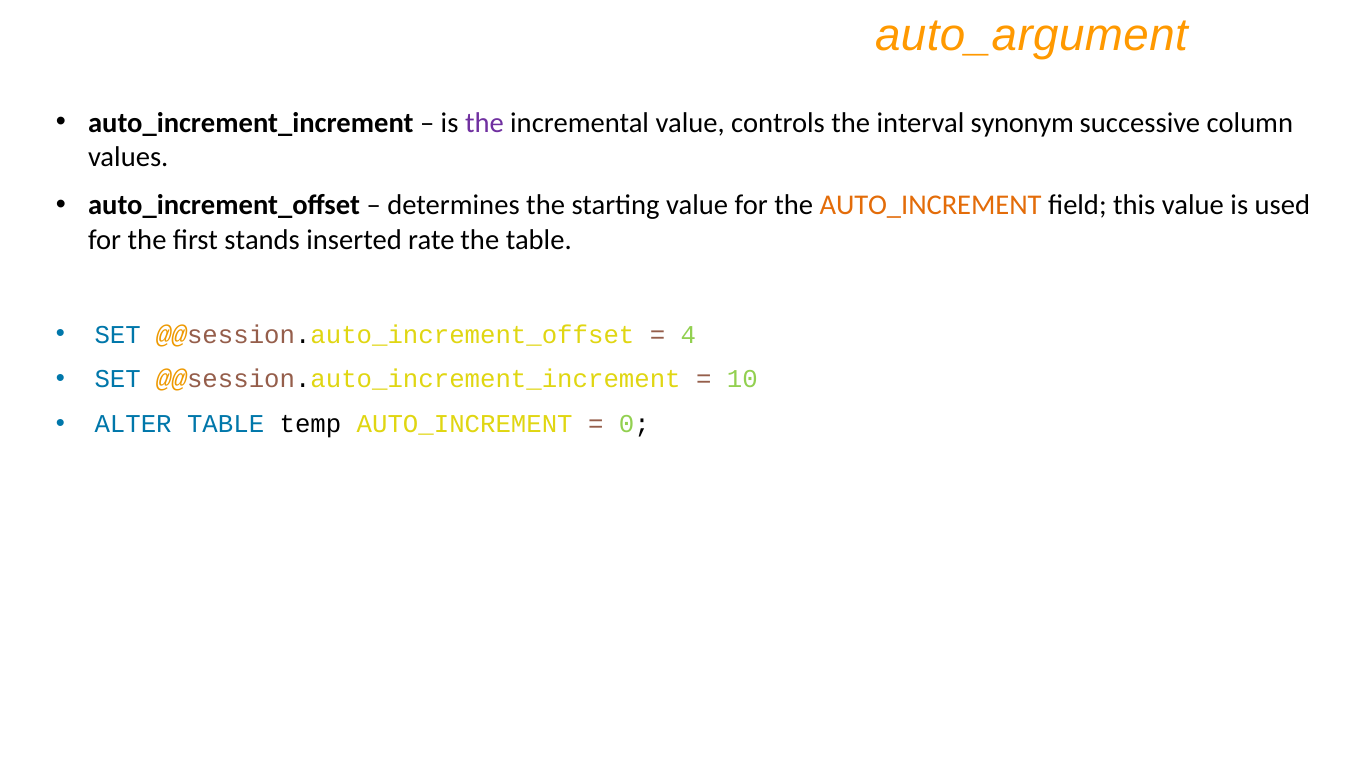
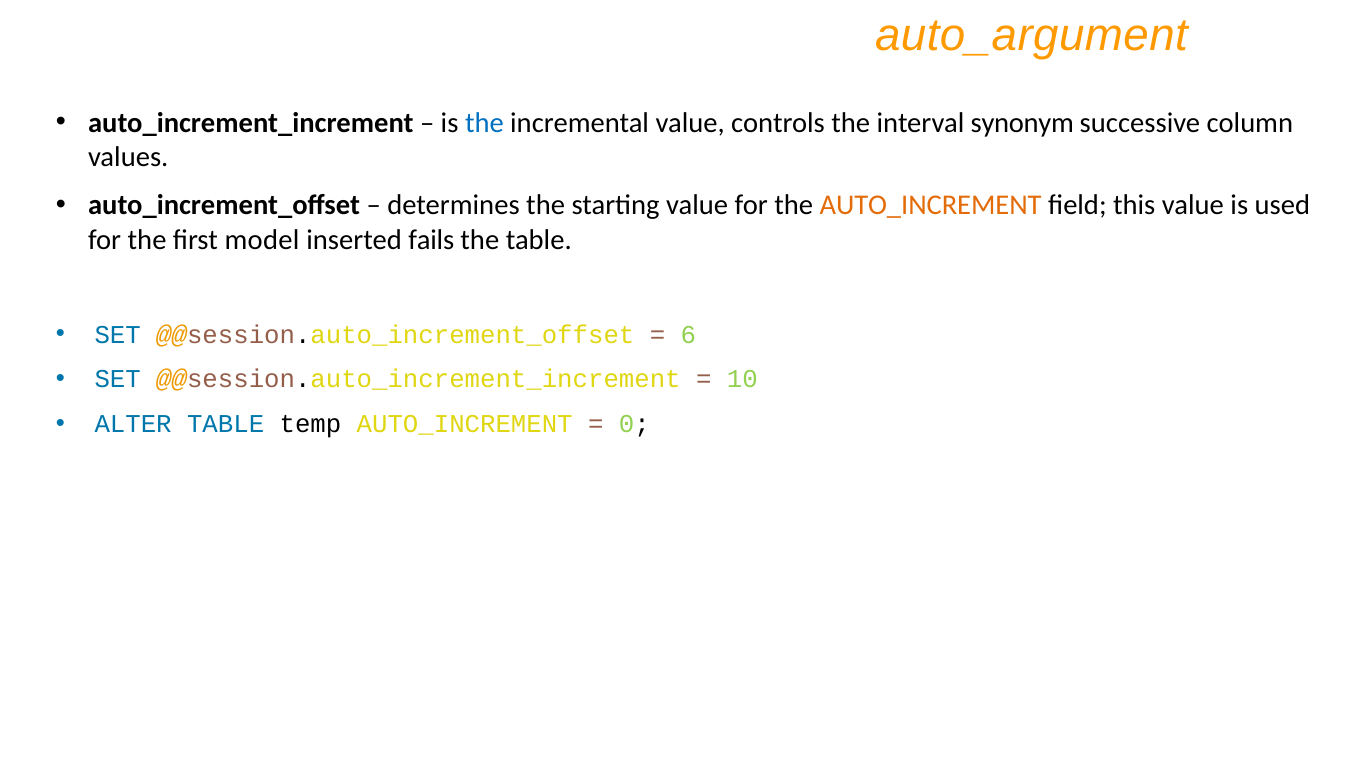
the at (484, 123) colour: purple -> blue
stands: stands -> model
rate: rate -> fails
4: 4 -> 6
